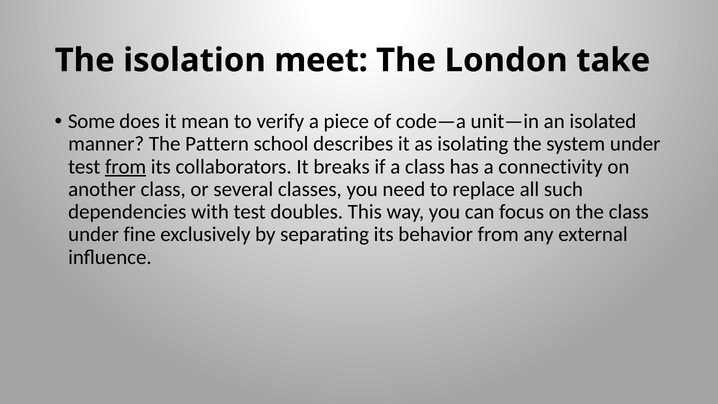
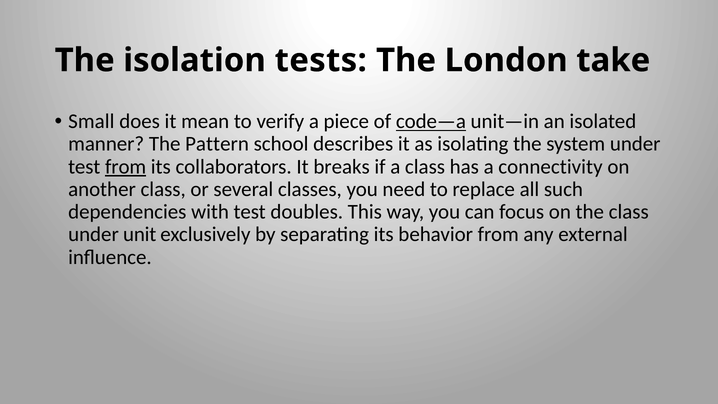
meet: meet -> tests
Some: Some -> Small
code—a underline: none -> present
fine: fine -> unit
